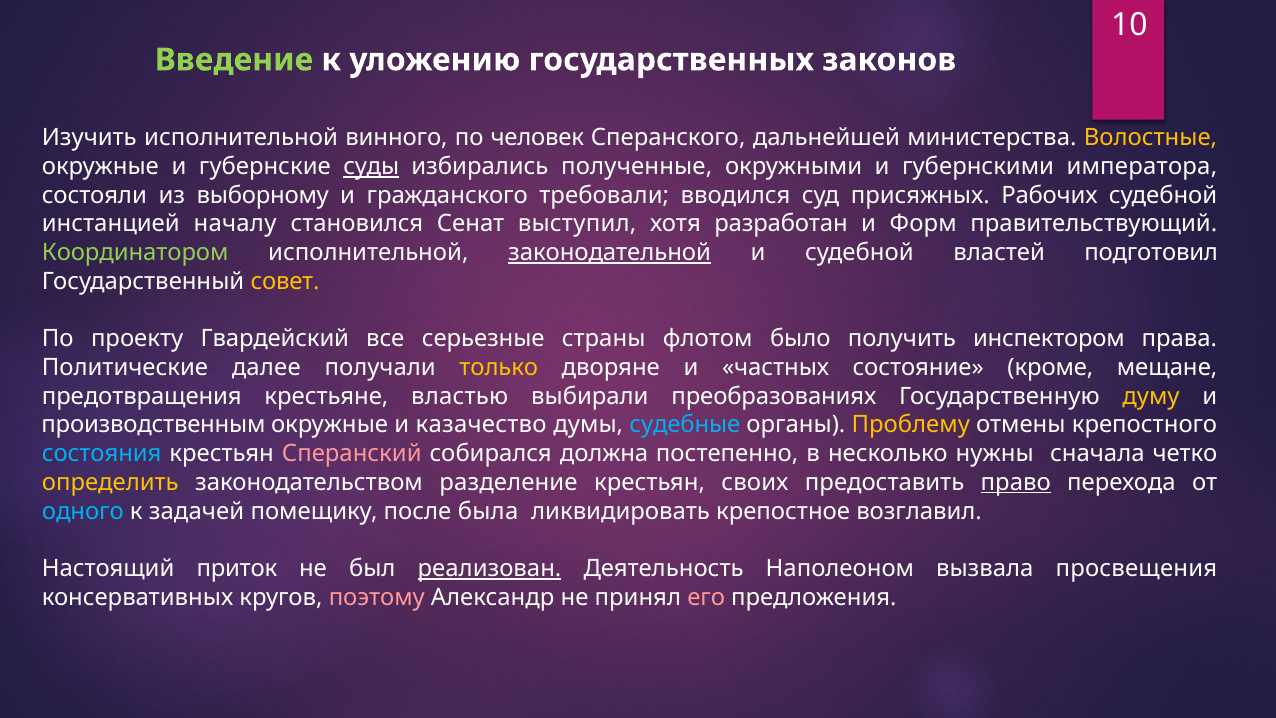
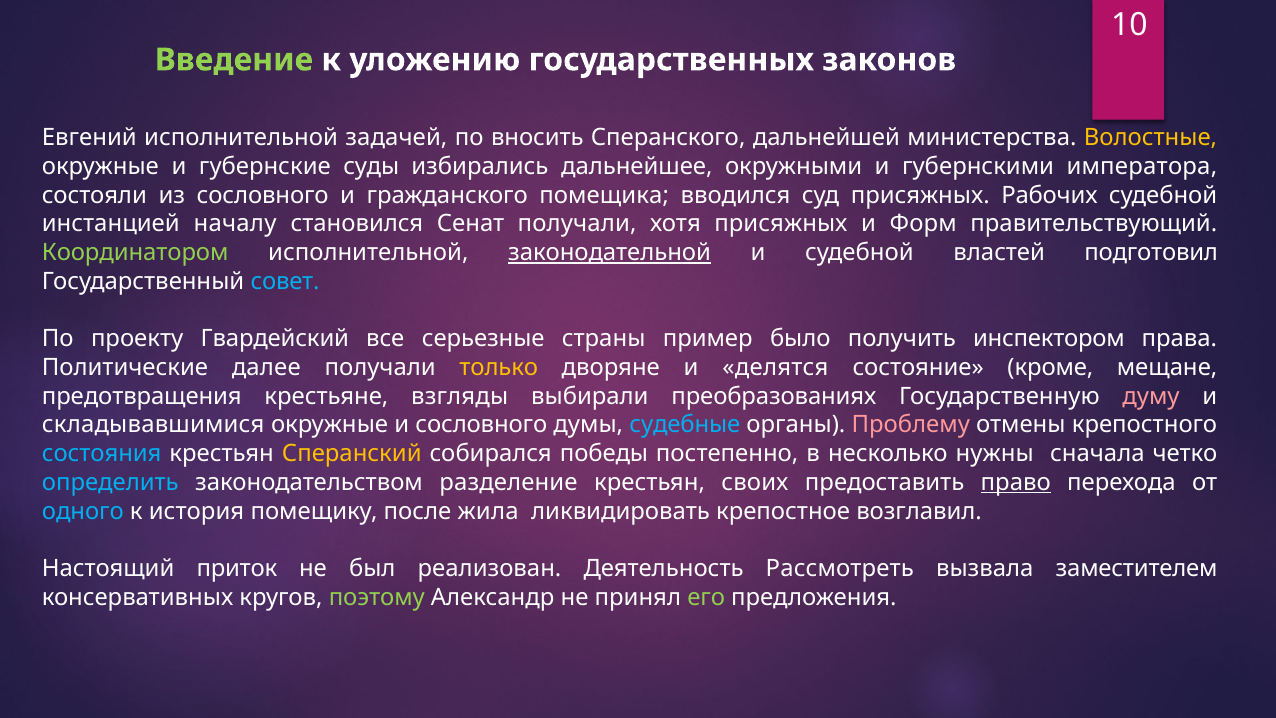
Изучить: Изучить -> Евгений
винного: винного -> задачей
человек: человек -> вносить
суды underline: present -> none
полученные: полученные -> дальнейшее
из выборному: выборному -> сословного
требовали: требовали -> помещика
Сенат выступил: выступил -> получали
хотя разработан: разработан -> присяжных
совет colour: yellow -> light blue
флотом: флотом -> пример
частных: частных -> делятся
властью: властью -> взгляды
думу colour: yellow -> pink
производственным: производственным -> складывавшимися
и казачество: казачество -> сословного
Проблему colour: yellow -> pink
Сперанский colour: pink -> yellow
должна: должна -> победы
определить colour: yellow -> light blue
задачей: задачей -> история
была: была -> жила
реализован underline: present -> none
Наполеоном: Наполеоном -> Рассмотреть
просвещения: просвещения -> заместителем
поэтому colour: pink -> light green
его colour: pink -> light green
